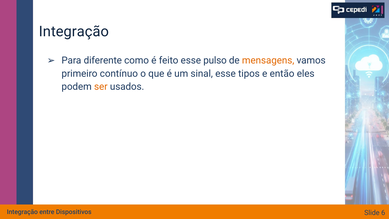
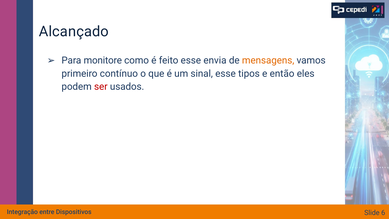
Integração at (74, 32): Integração -> Alcançado
diferente: diferente -> monitore
pulso: pulso -> envia
ser colour: orange -> red
